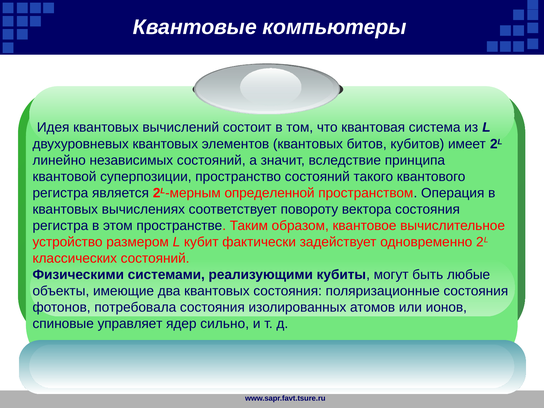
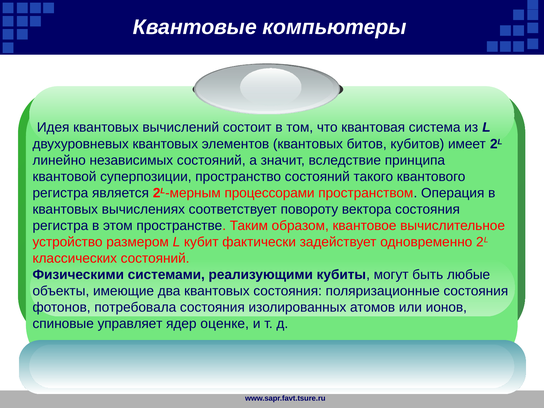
определенной: определенной -> процессорами
сильно: сильно -> оценке
